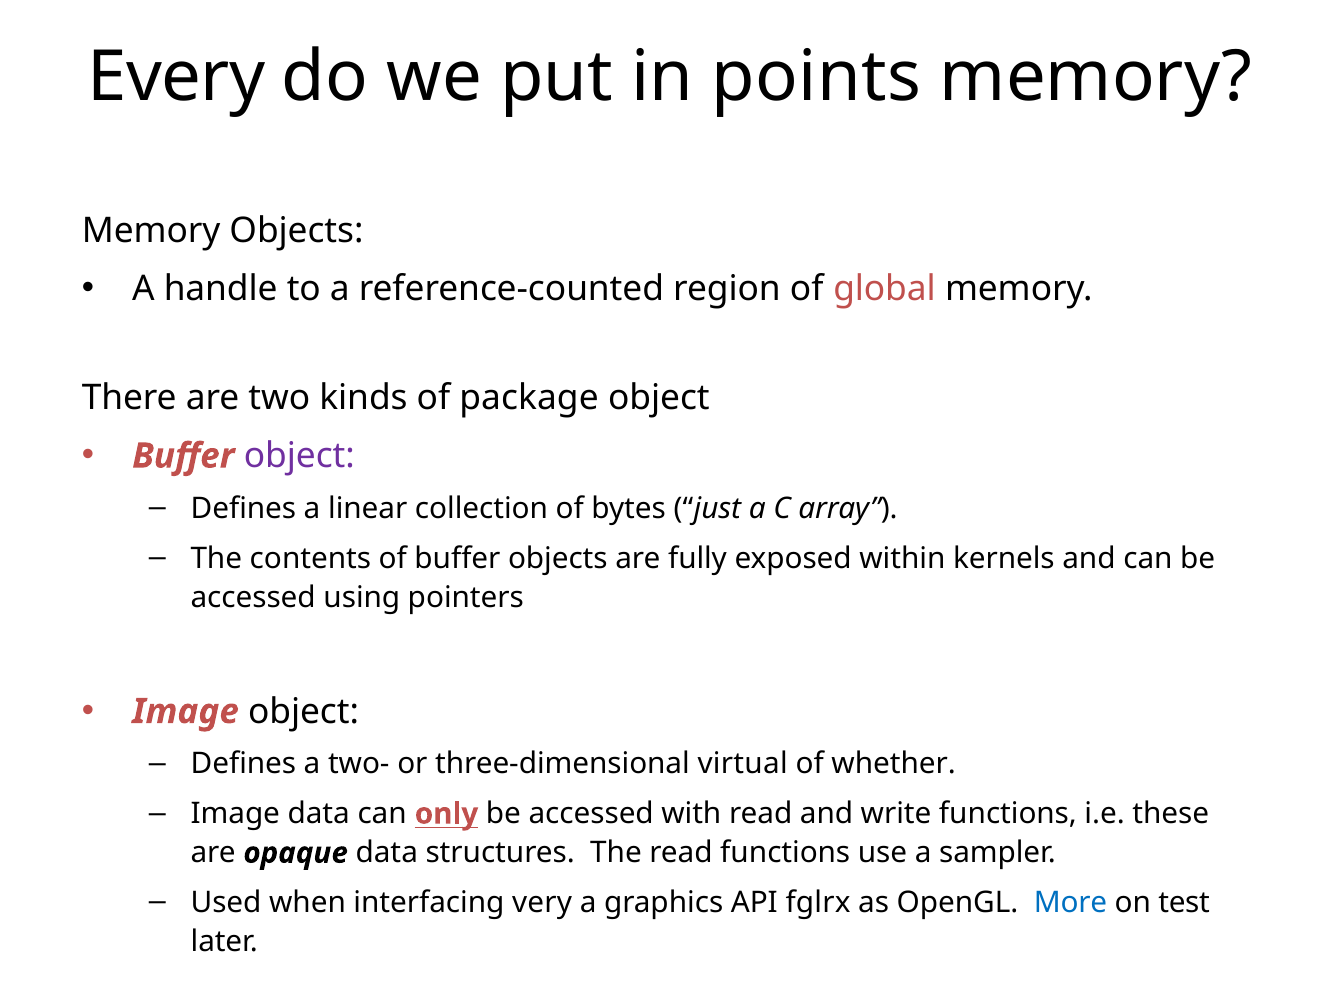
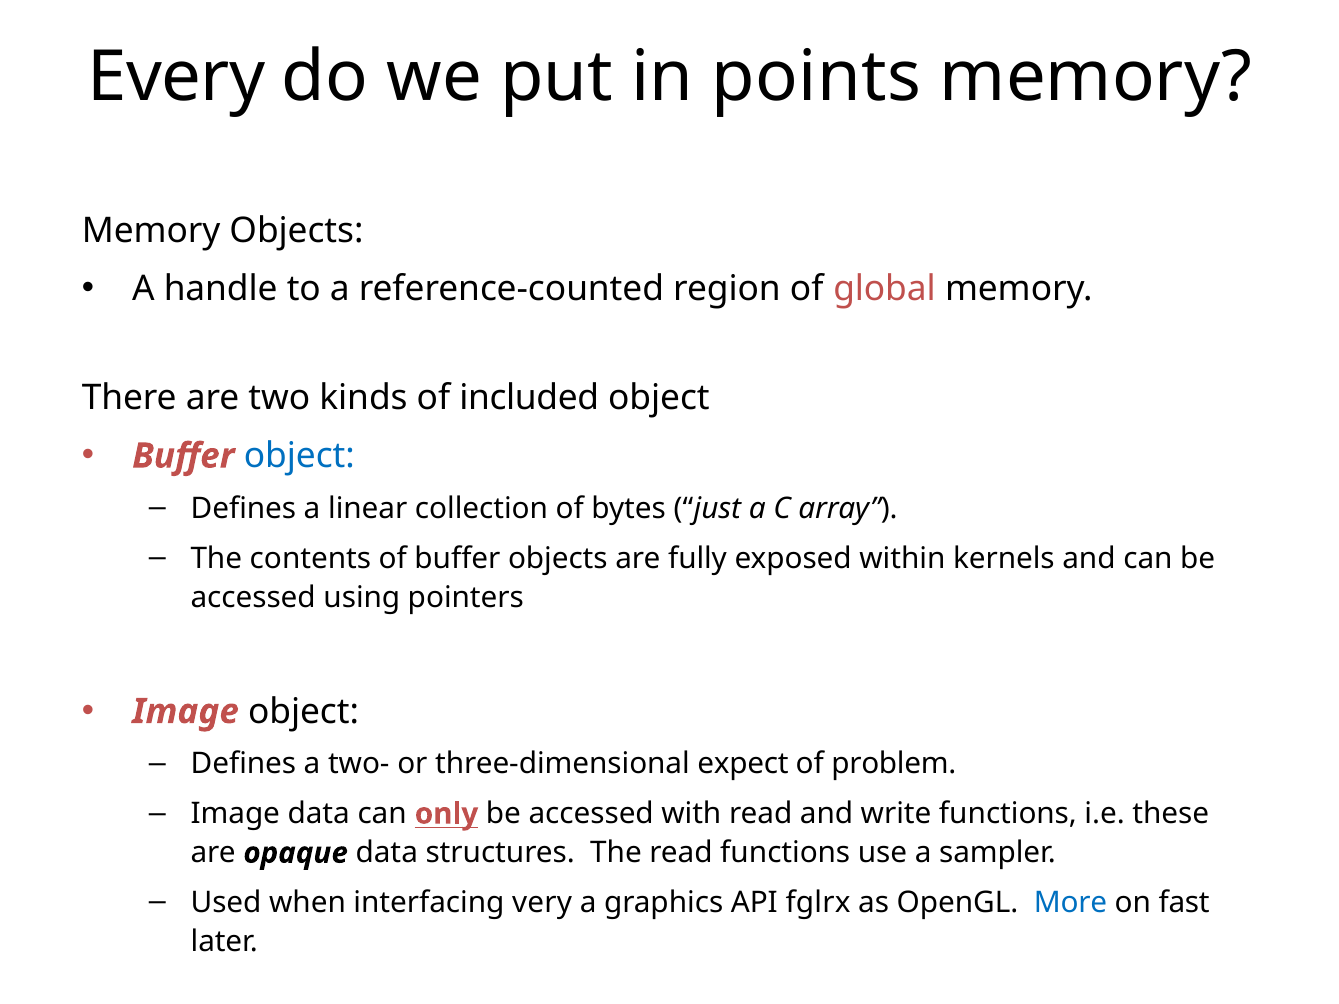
package: package -> included
object at (299, 456) colour: purple -> blue
virtual: virtual -> expect
whether: whether -> problem
test: test -> fast
